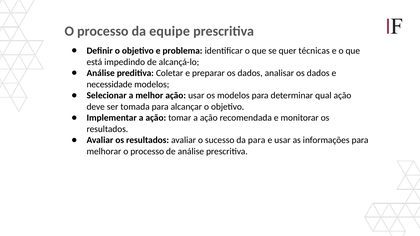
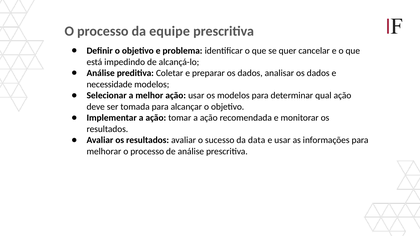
técnicas: técnicas -> cancelar
da para: para -> data
